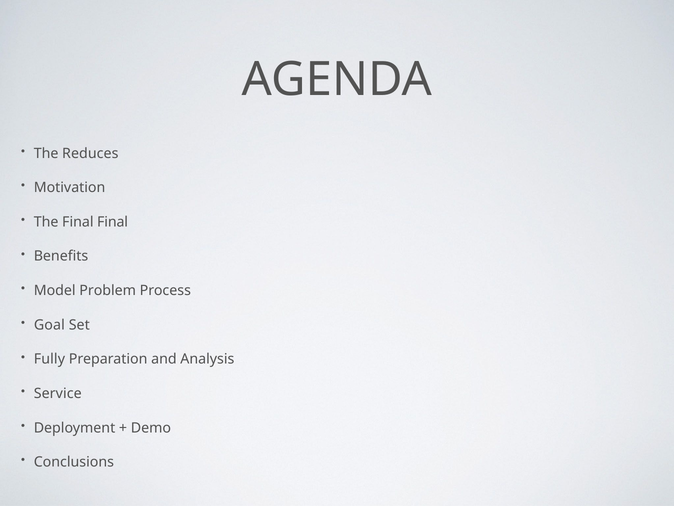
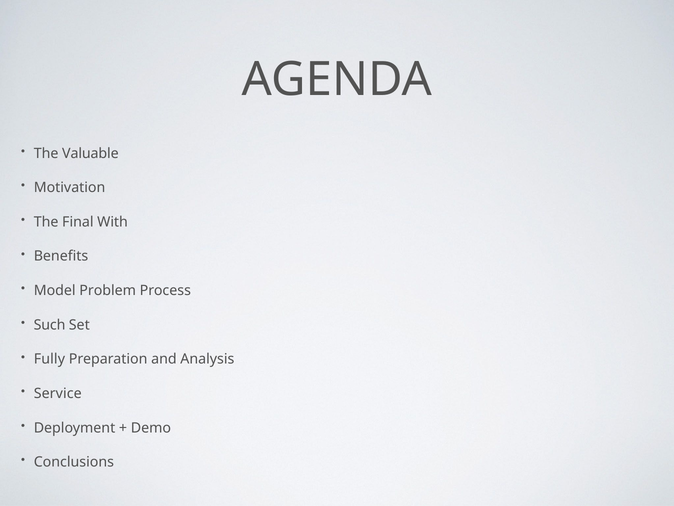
Reduces: Reduces -> Valuable
Final Final: Final -> With
Goal: Goal -> Such
